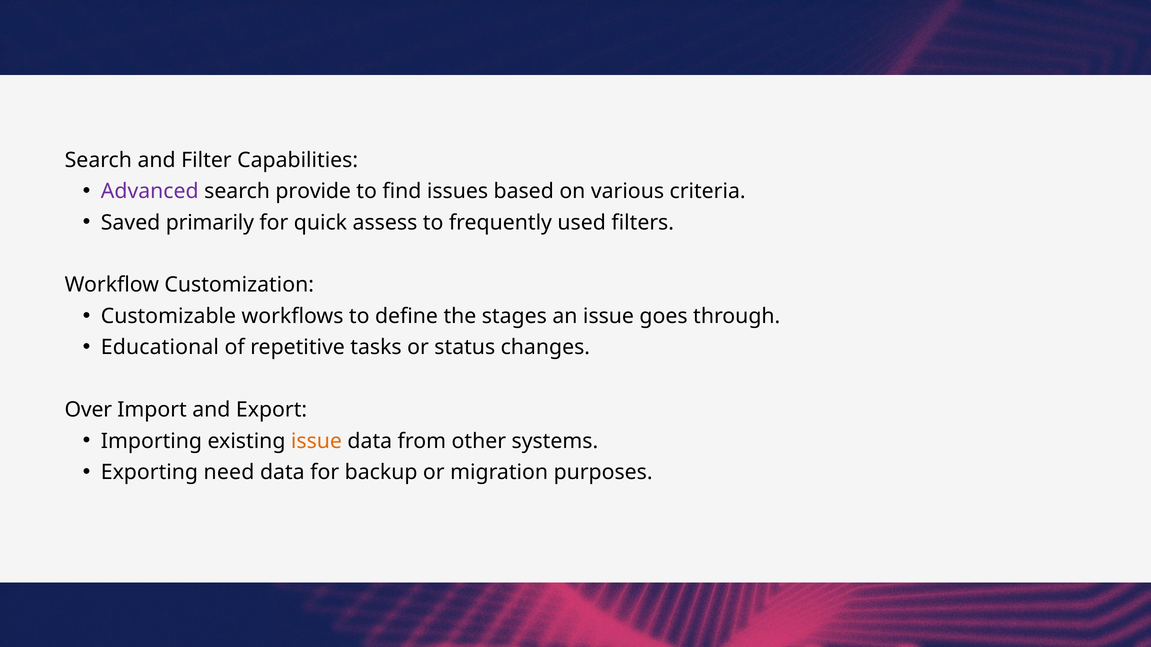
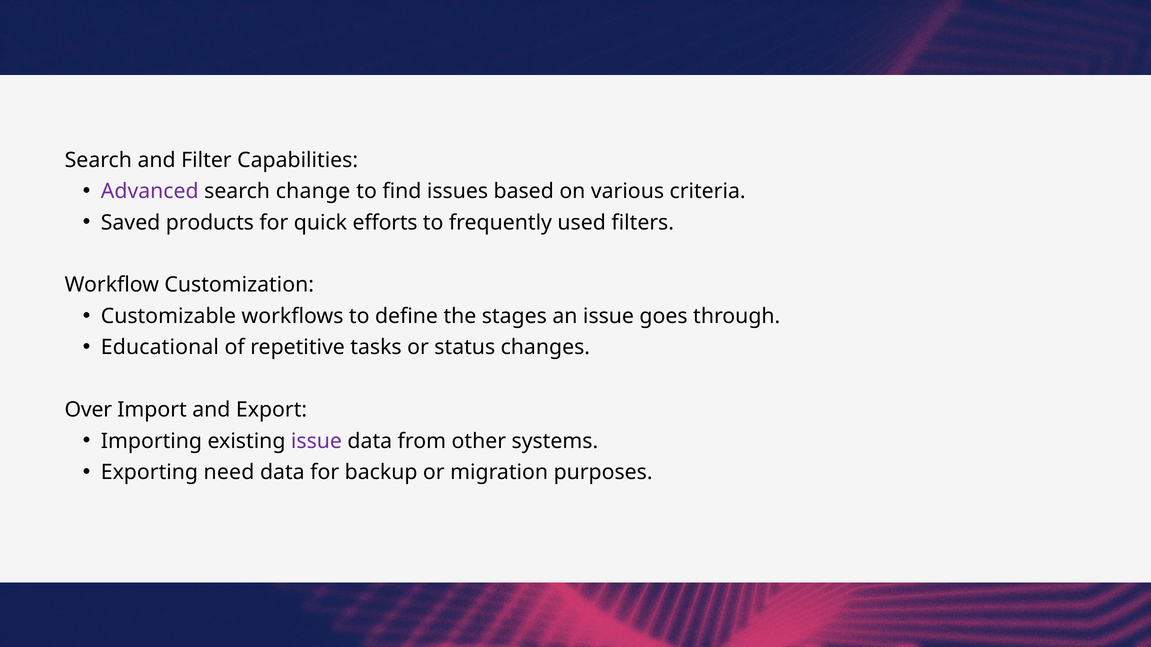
provide: provide -> change
primarily: primarily -> products
assess: assess -> efforts
issue at (316, 441) colour: orange -> purple
